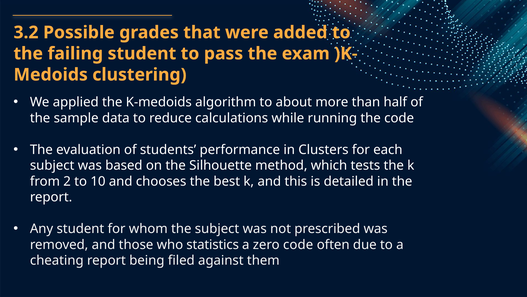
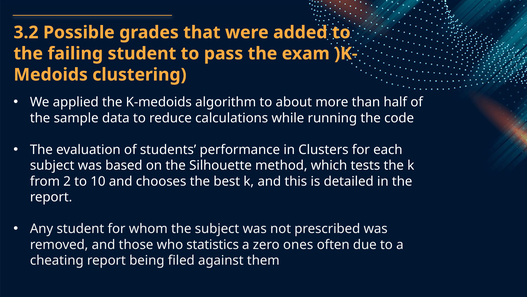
zero code: code -> ones
